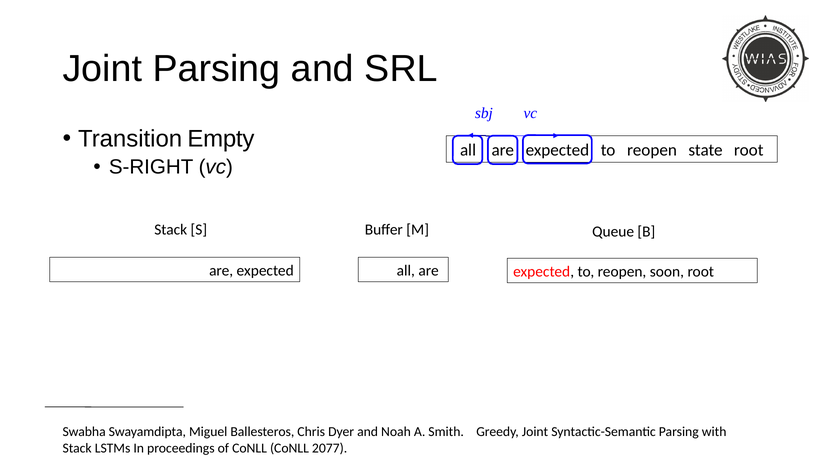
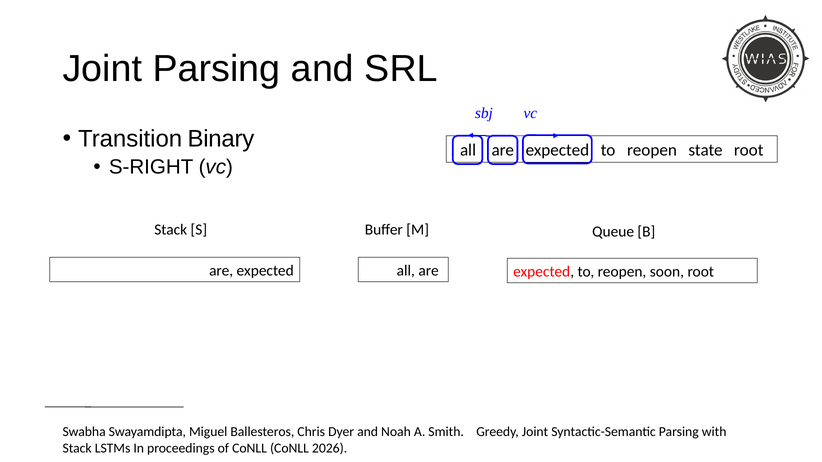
Empty: Empty -> Binary
2077: 2077 -> 2026
